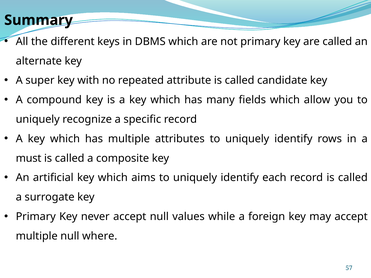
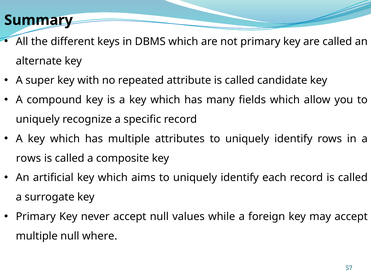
must at (29, 158): must -> rows
